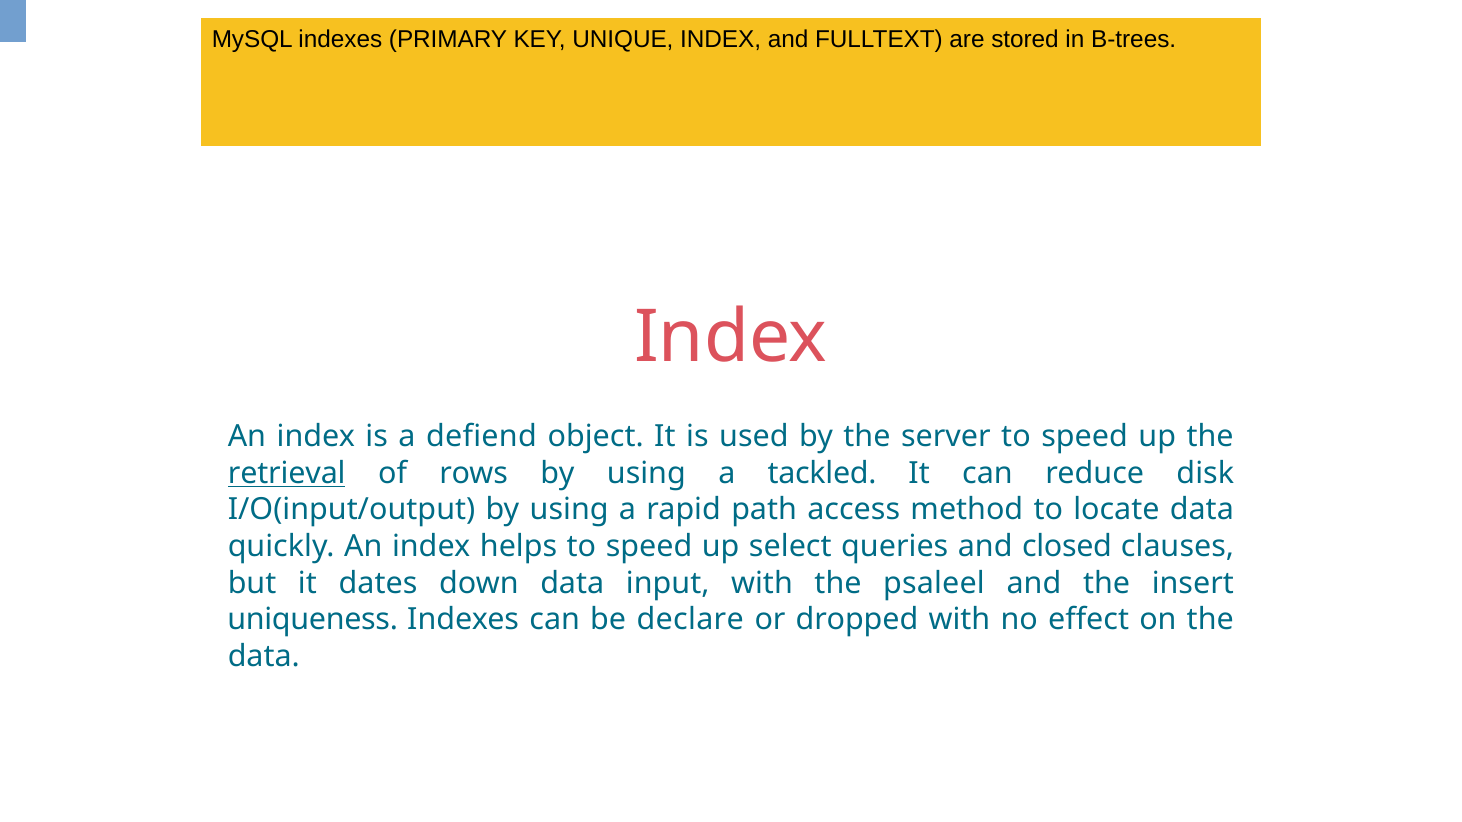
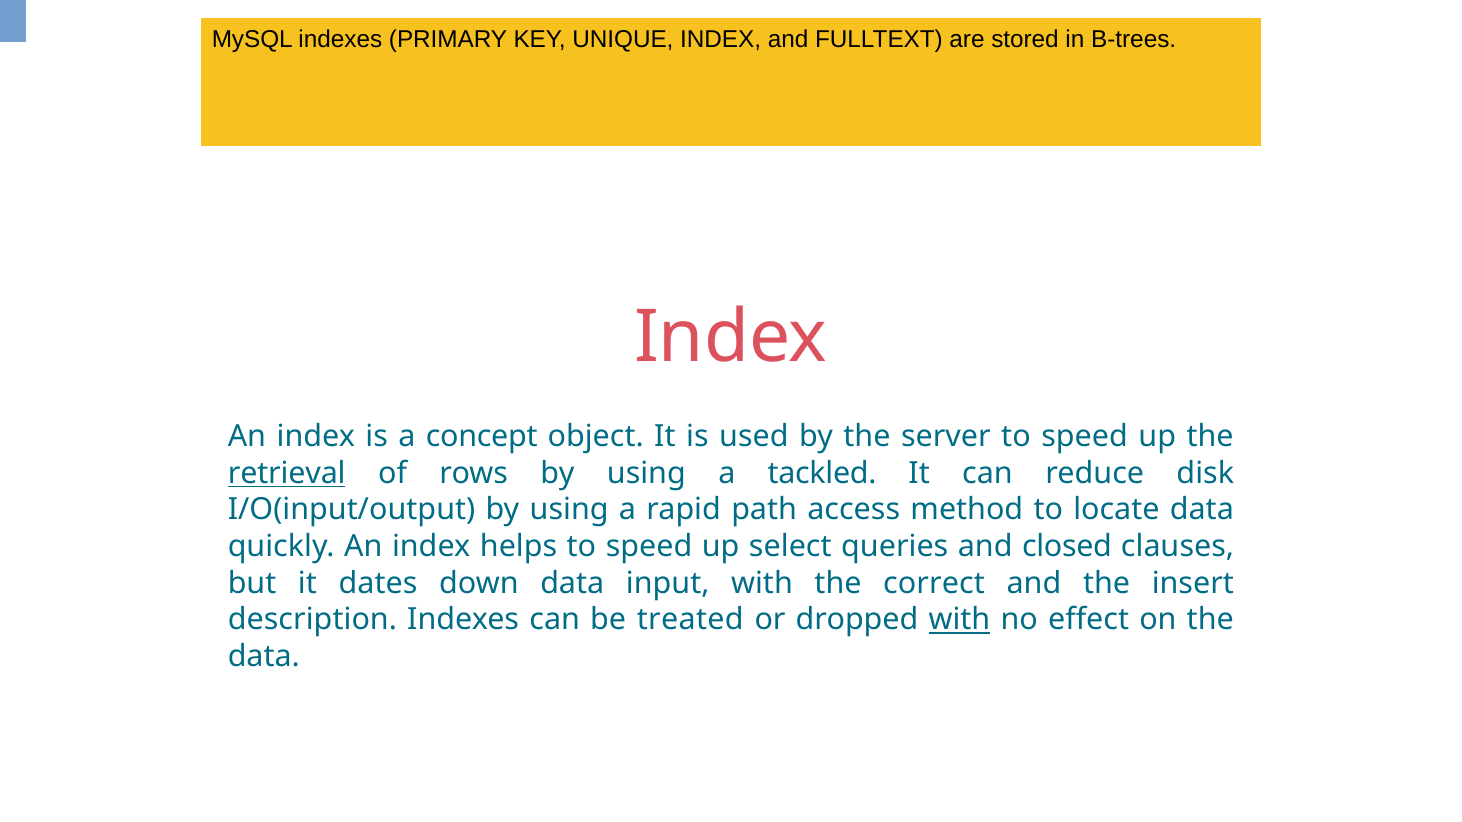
defiend: defiend -> concept
psaleel: psaleel -> correct
uniqueness: uniqueness -> description
declare: declare -> treated
with at (959, 620) underline: none -> present
